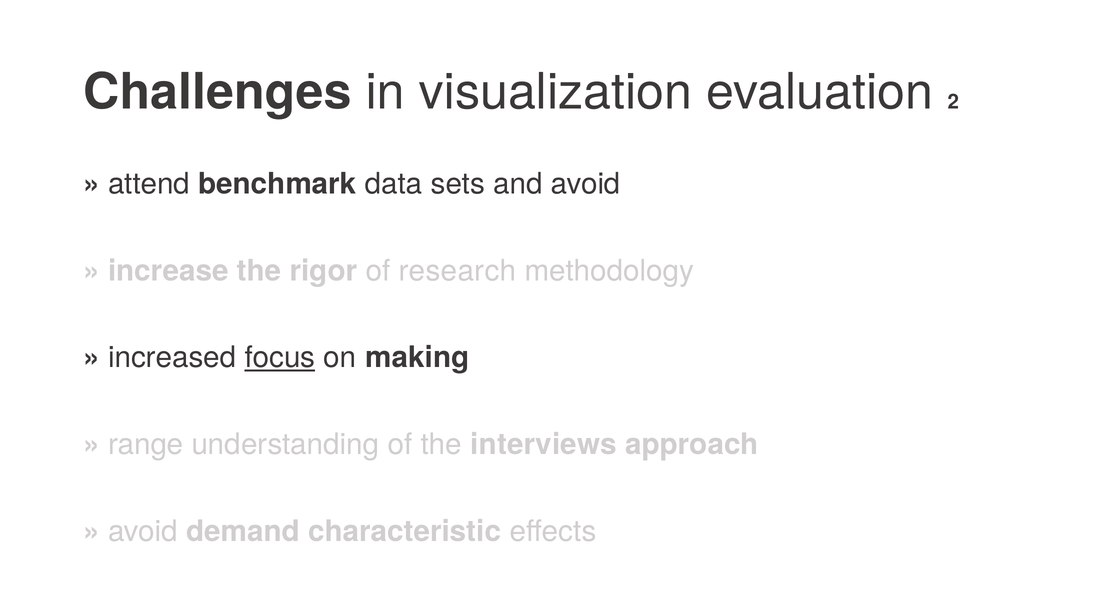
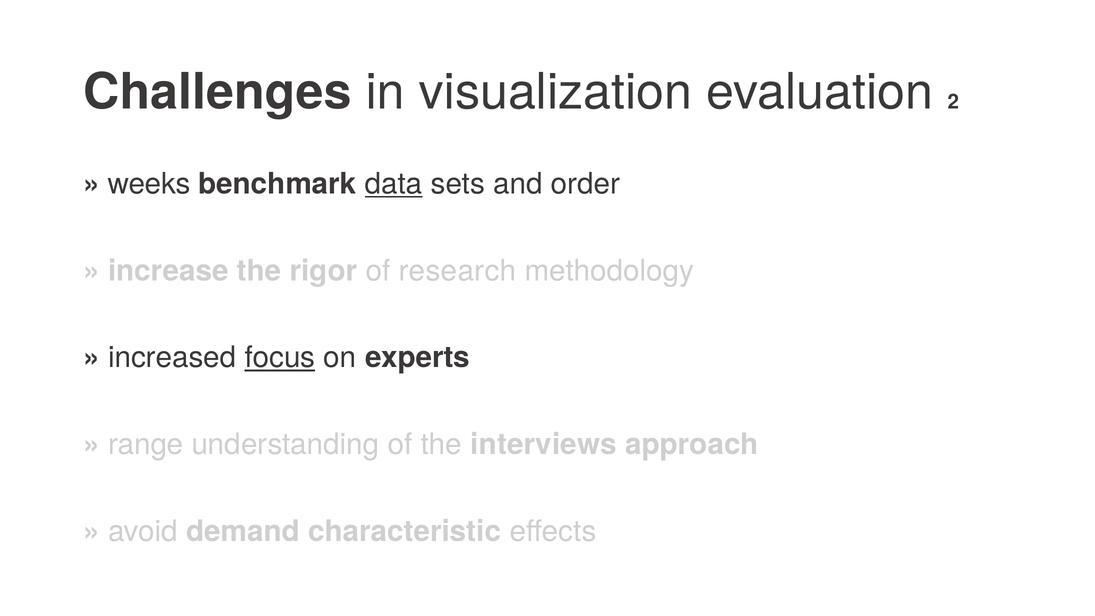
attend: attend -> weeks
data underline: none -> present
and avoid: avoid -> order
making: making -> experts
